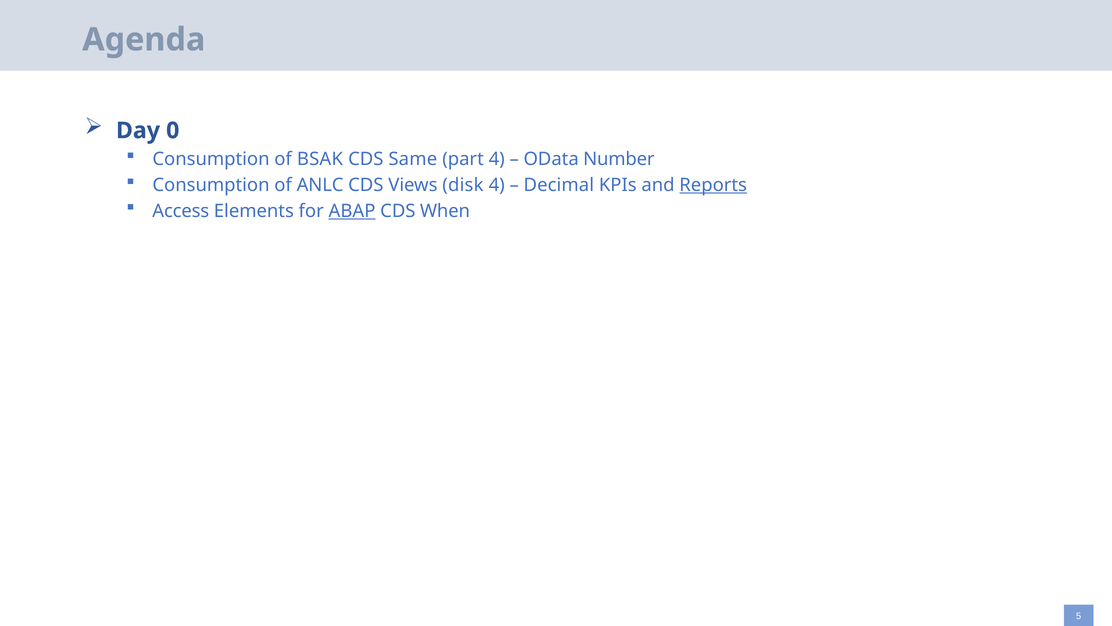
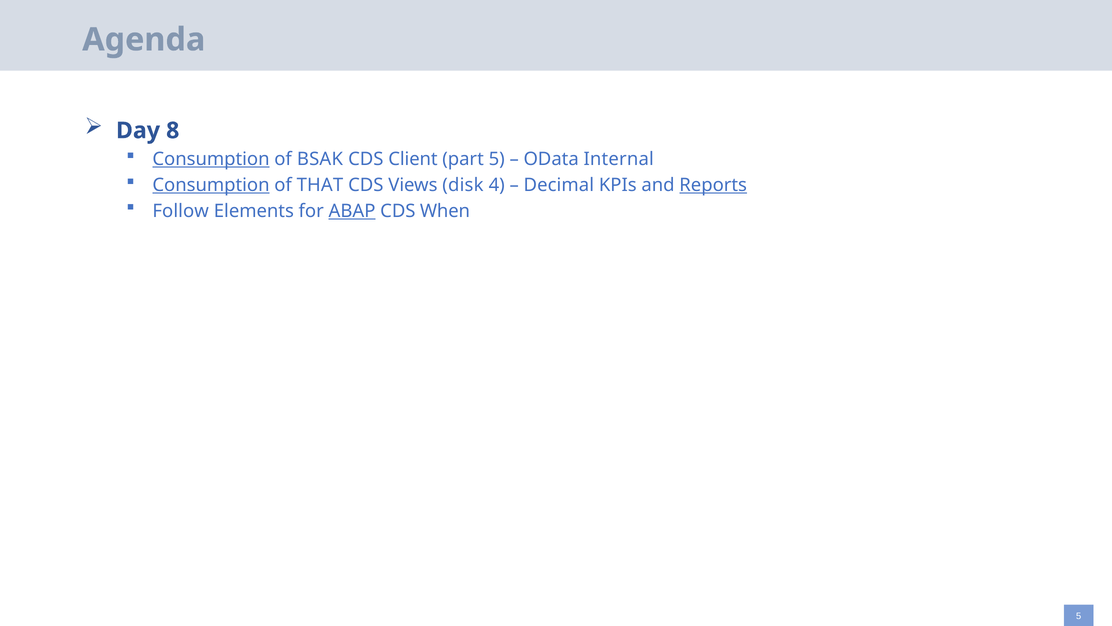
0: 0 -> 8
Consumption at (211, 159) underline: none -> present
Same: Same -> Client
part 4: 4 -> 5
Number: Number -> Internal
Consumption at (211, 185) underline: none -> present
ANLC: ANLC -> THAT
Access: Access -> Follow
